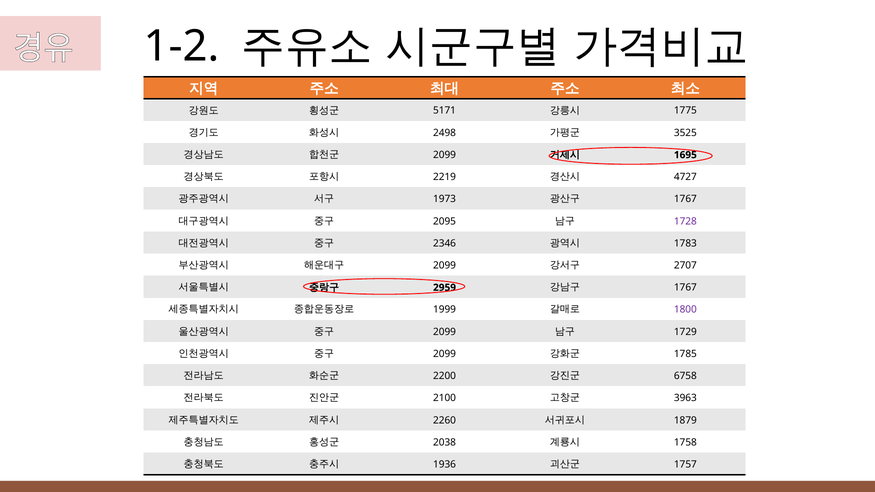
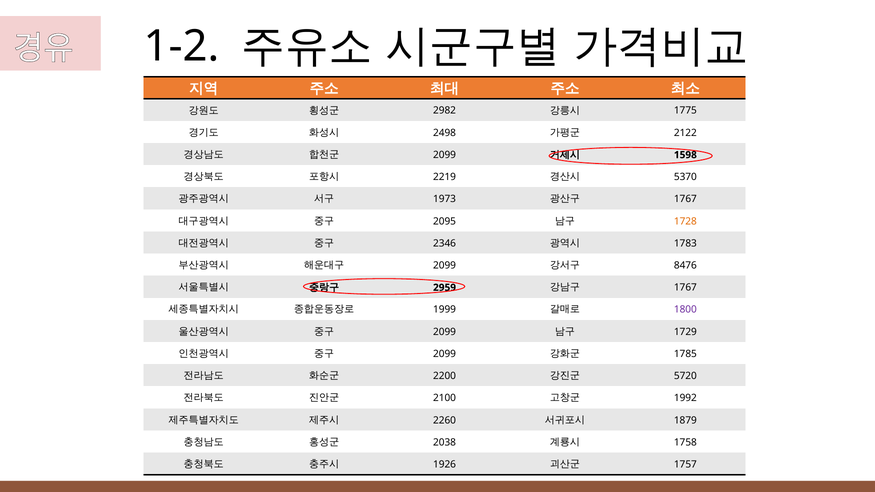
5171: 5171 -> 2982
3525: 3525 -> 2122
1695: 1695 -> 1598
4727: 4727 -> 5370
1728 colour: purple -> orange
2707: 2707 -> 8476
6758: 6758 -> 5720
3963: 3963 -> 1992
1936: 1936 -> 1926
